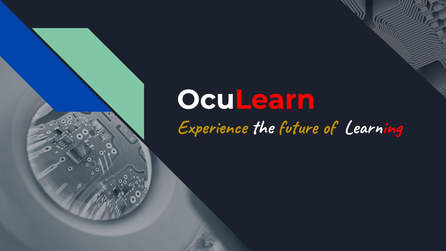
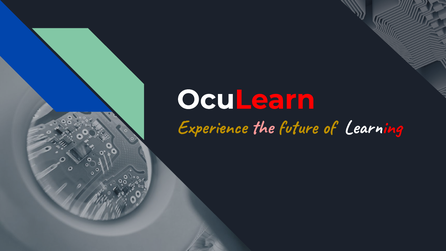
the colour: white -> pink
